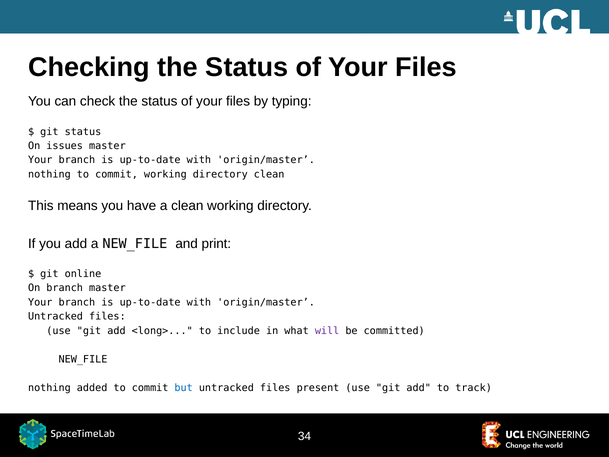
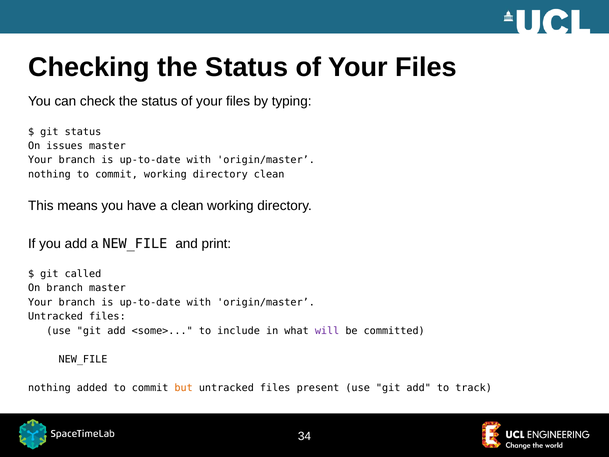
online: online -> called
<long>: <long> -> <some>
but colour: blue -> orange
